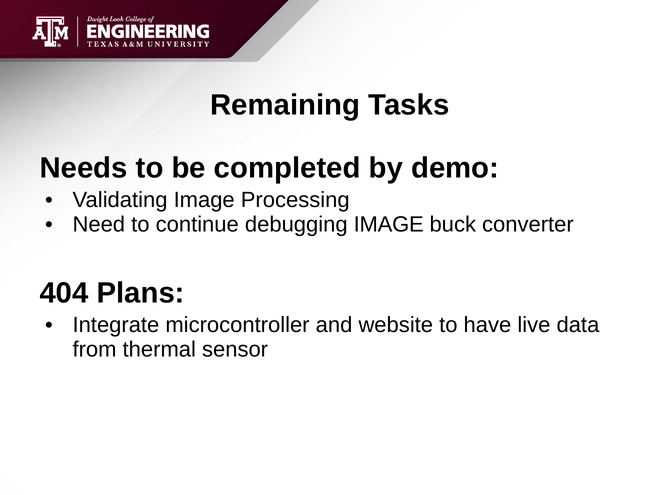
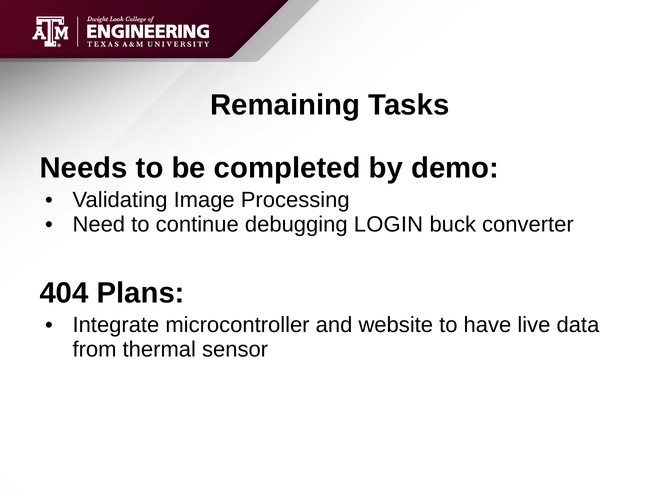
debugging IMAGE: IMAGE -> LOGIN
